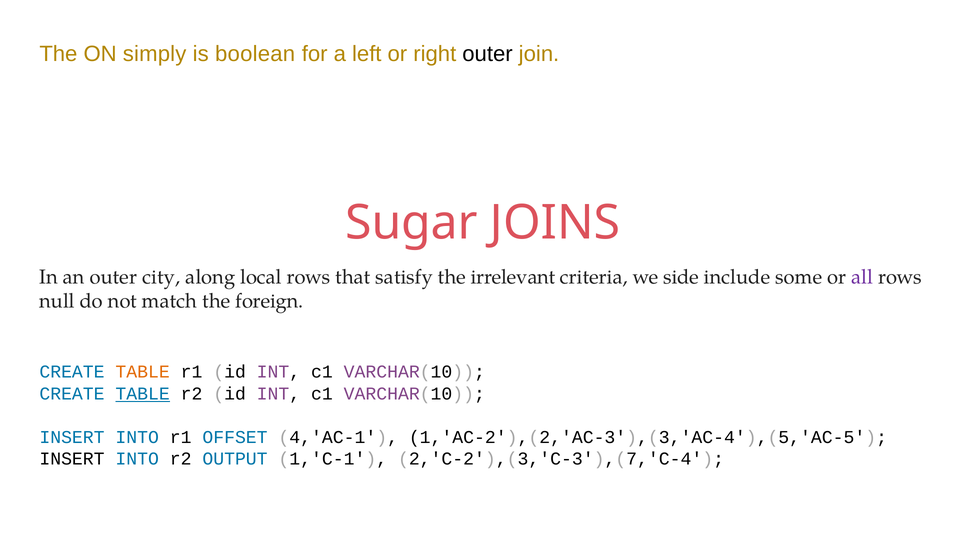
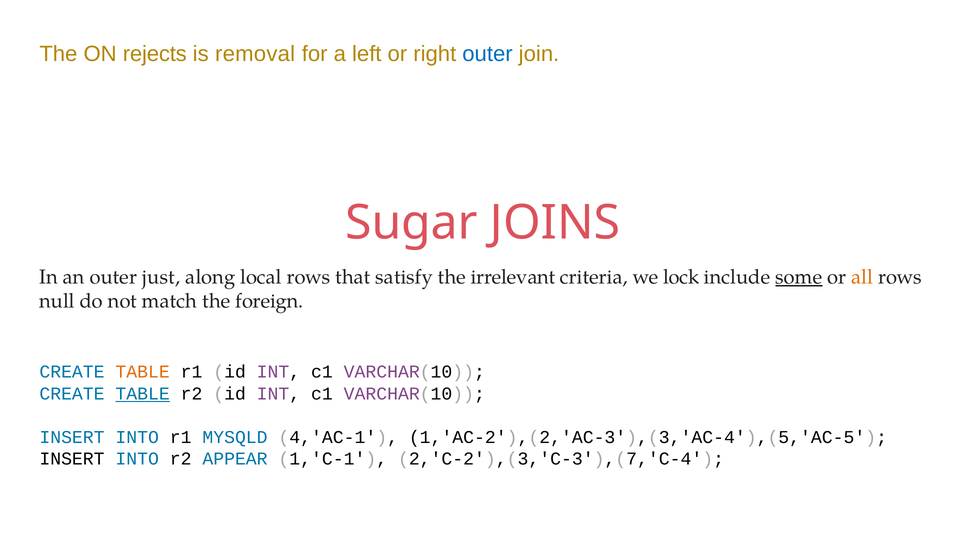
simply: simply -> rejects
boolean: boolean -> removal
outer at (488, 54) colour: black -> blue
city: city -> just
side: side -> lock
some underline: none -> present
all colour: purple -> orange
OFFSET: OFFSET -> MYSQLD
OUTPUT: OUTPUT -> APPEAR
